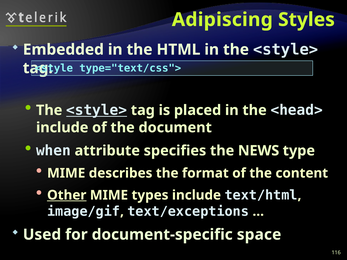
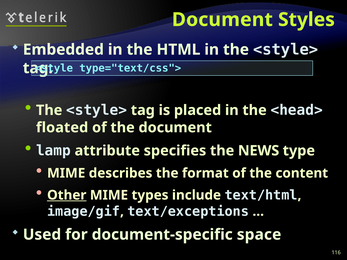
Adipiscing at (222, 20): Adipiscing -> Document
<style> at (97, 110) underline: present -> none
include at (62, 128): include -> floated
when: when -> lamp
